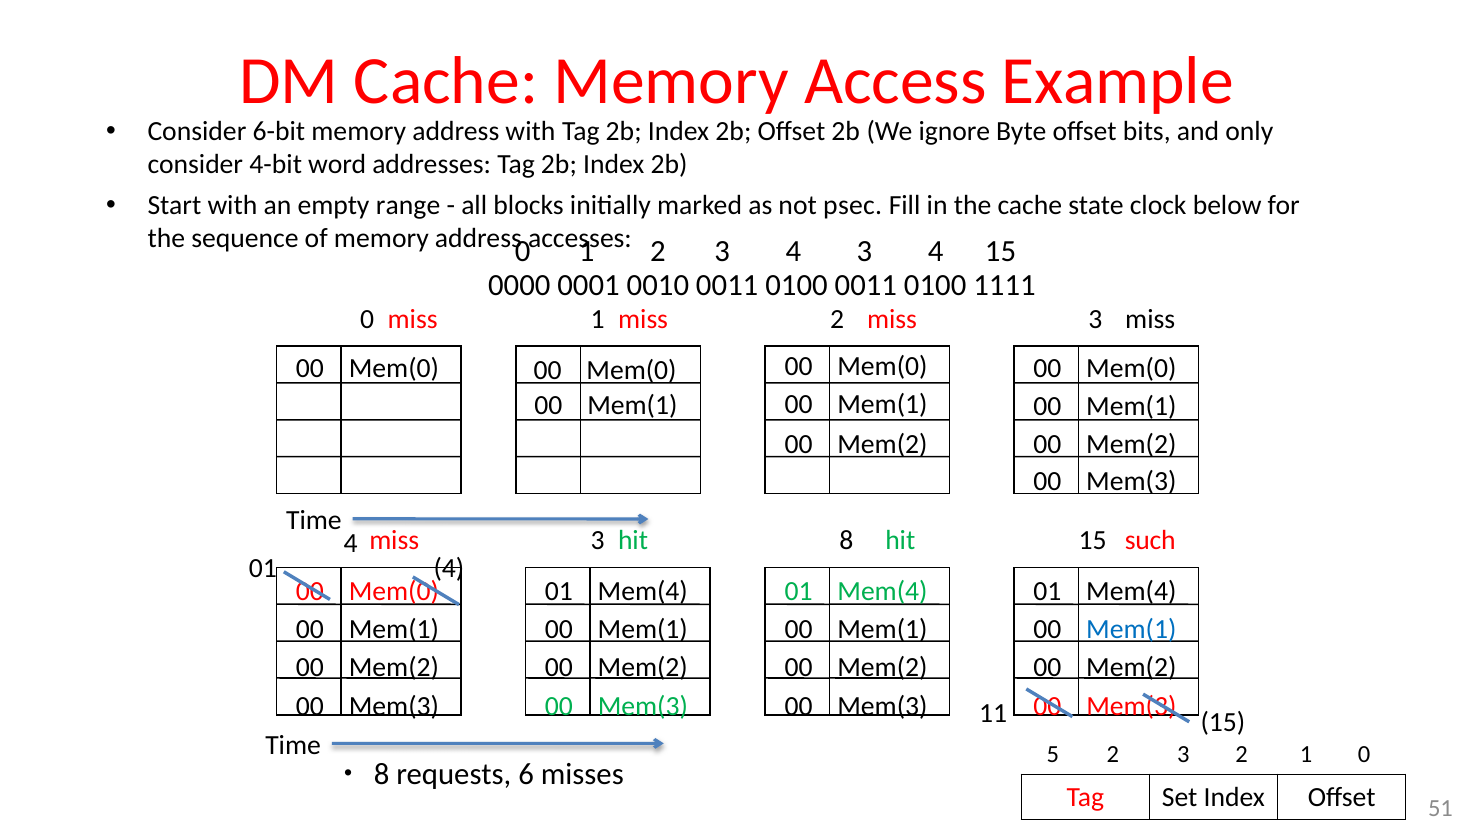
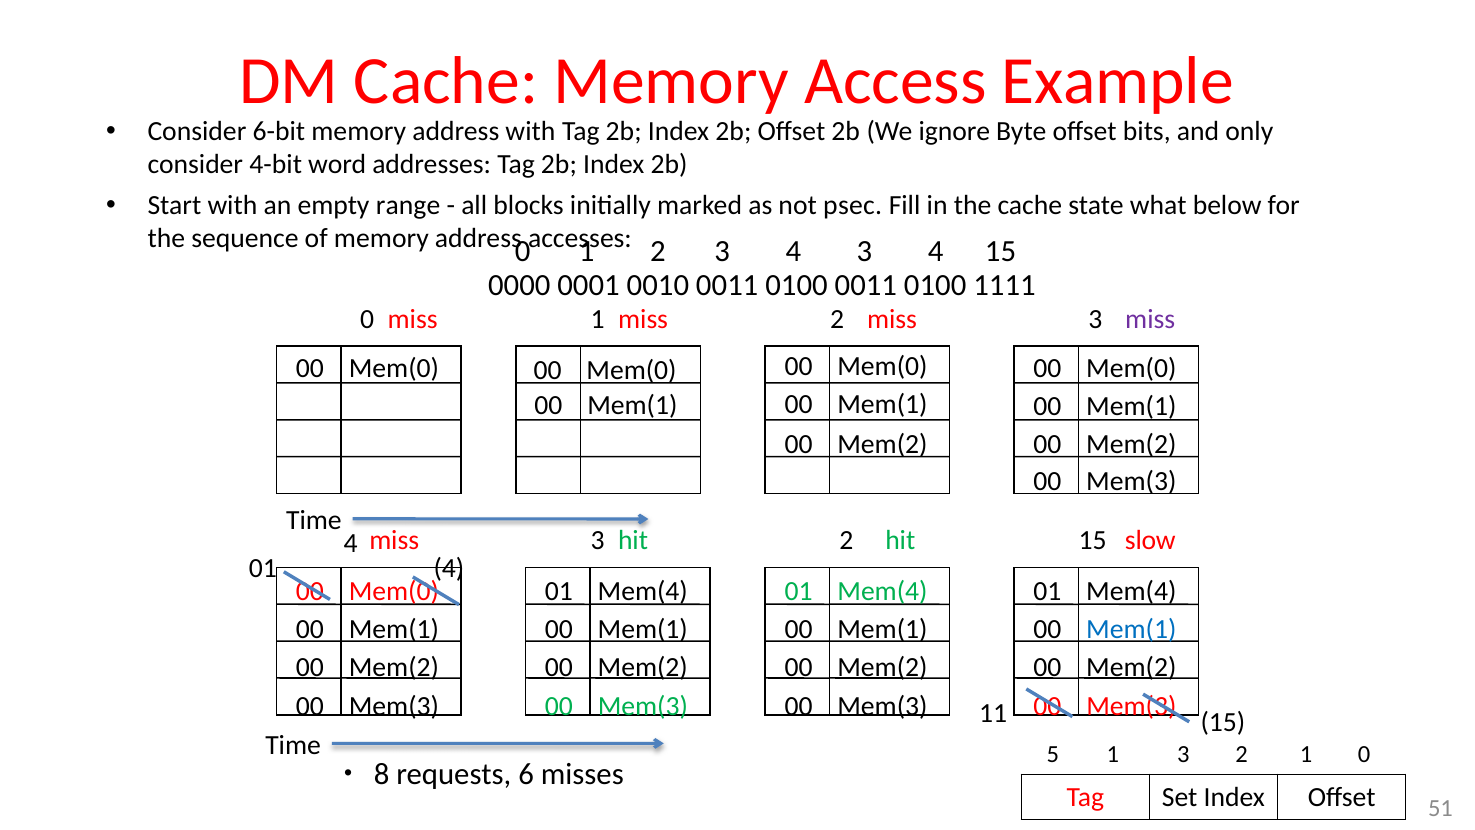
clock: clock -> what
miss at (1150, 319) colour: black -> purple
such: such -> slow
4 3 8: 8 -> 2
5 2: 2 -> 1
